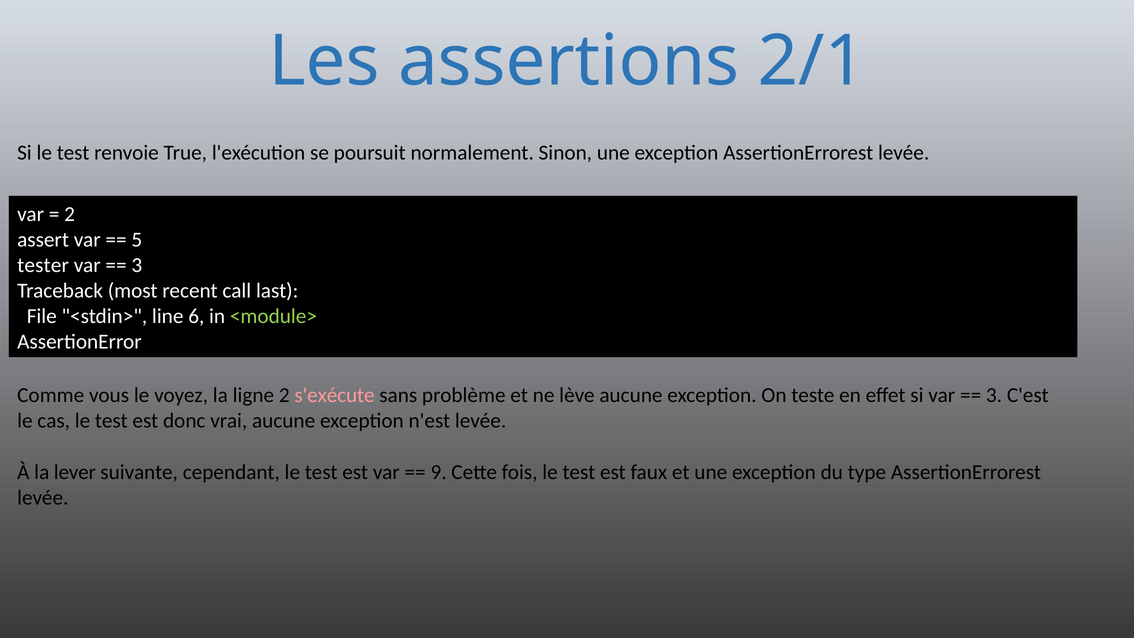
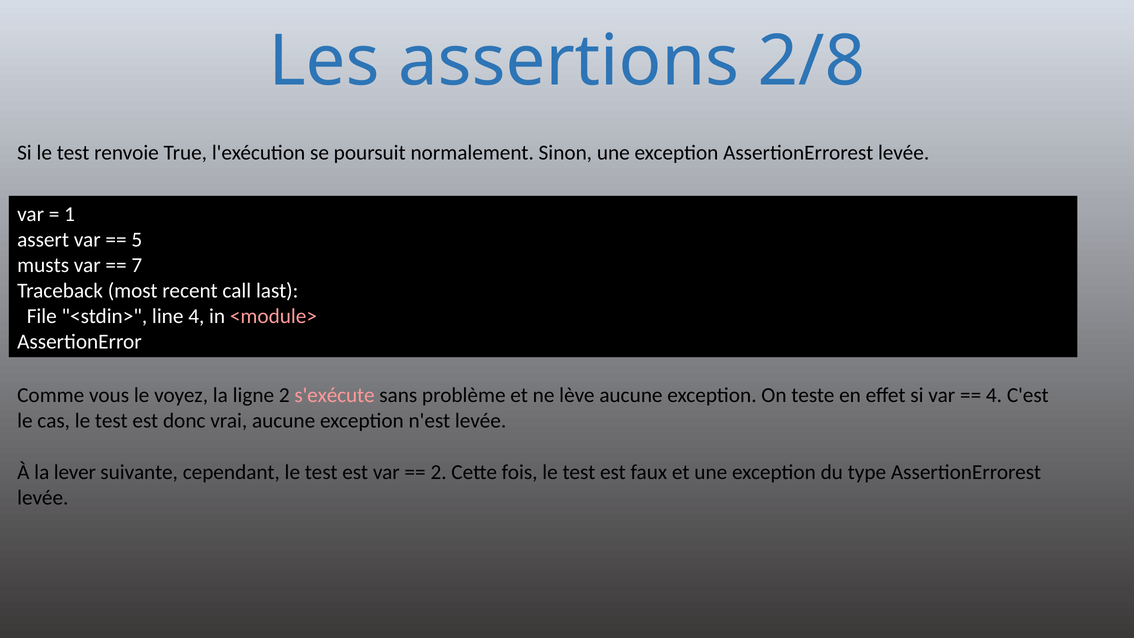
2/1: 2/1 -> 2/8
2 at (70, 214): 2 -> 1
tester: tester -> musts
3 at (137, 265): 3 -> 7
line 6: 6 -> 4
<module> colour: light green -> pink
3 at (994, 395): 3 -> 4
9 at (439, 472): 9 -> 2
